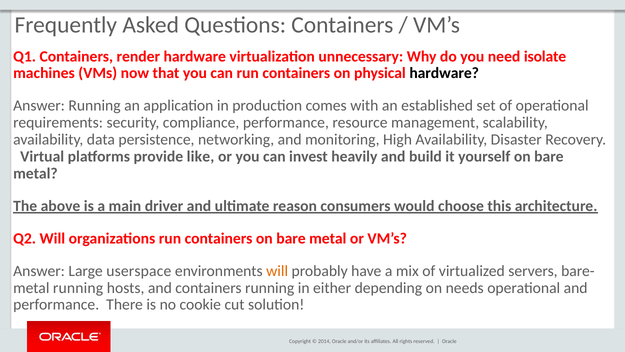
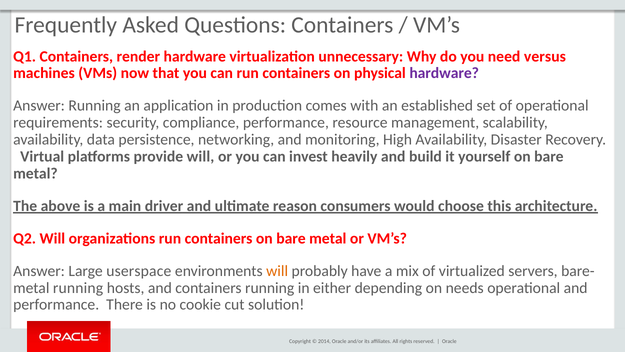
isolate: isolate -> versus
hardware at (444, 73) colour: black -> purple
provide like: like -> will
